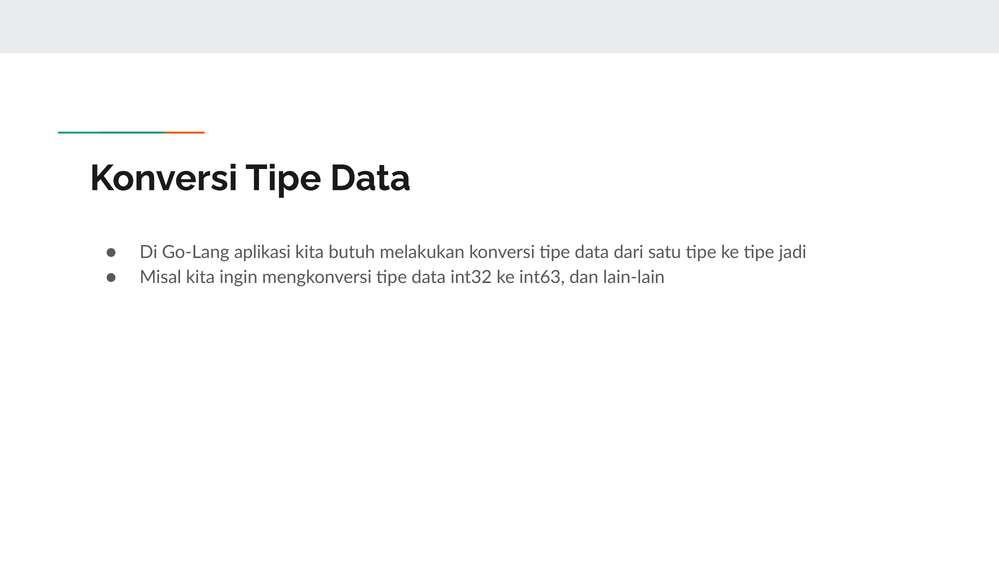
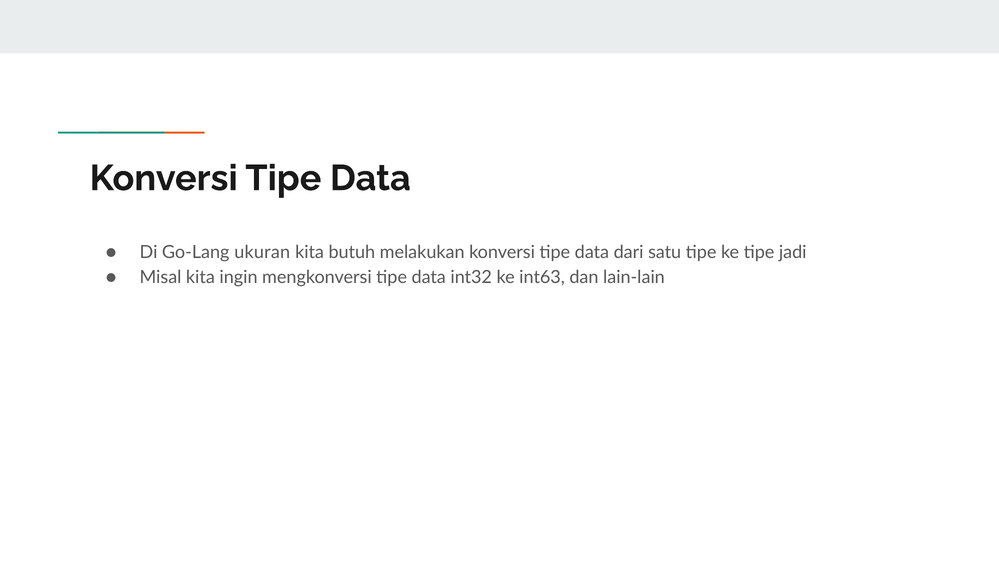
aplikasi: aplikasi -> ukuran
